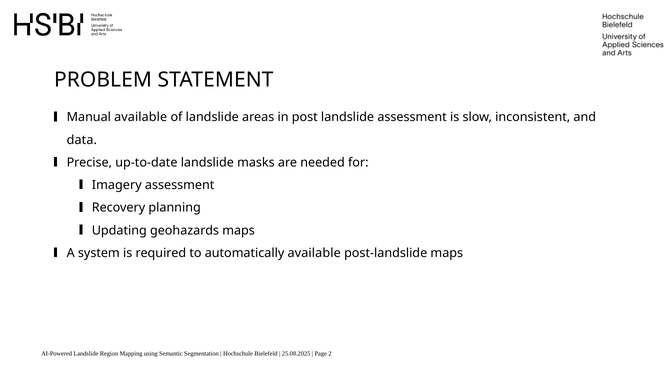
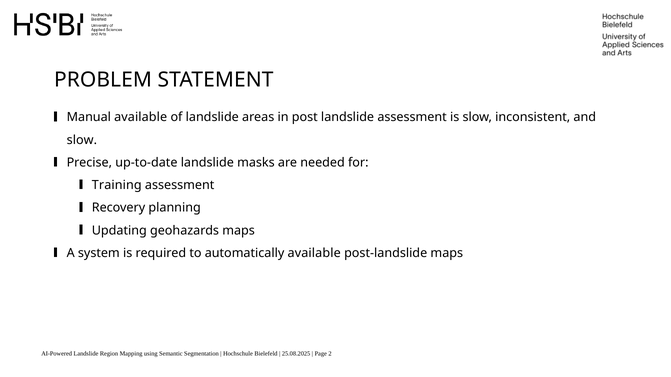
data at (82, 140): data -> slow
Imagery: Imagery -> Training
